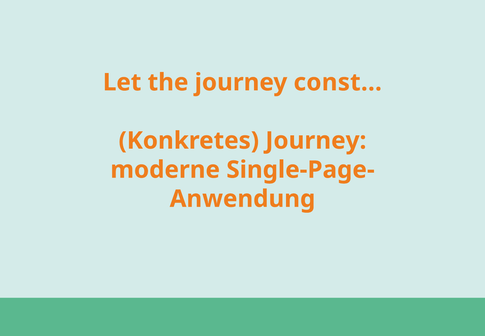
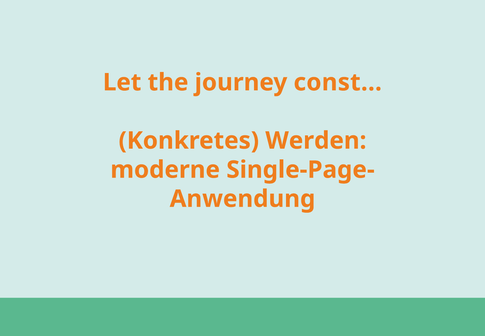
Konkretes Journey: Journey -> Werden
